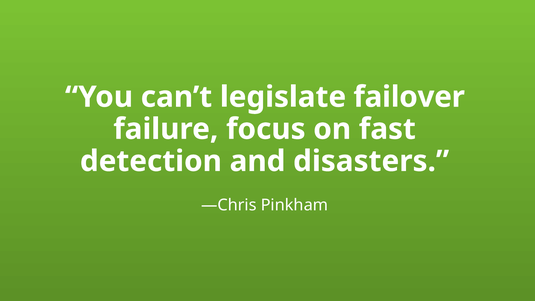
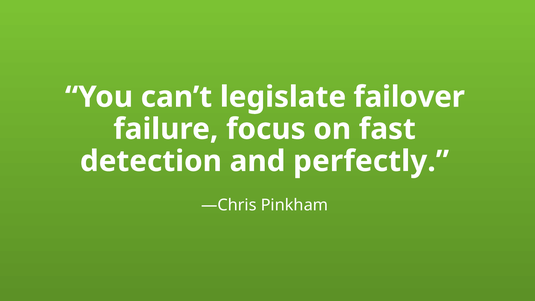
disasters: disasters -> perfectly
